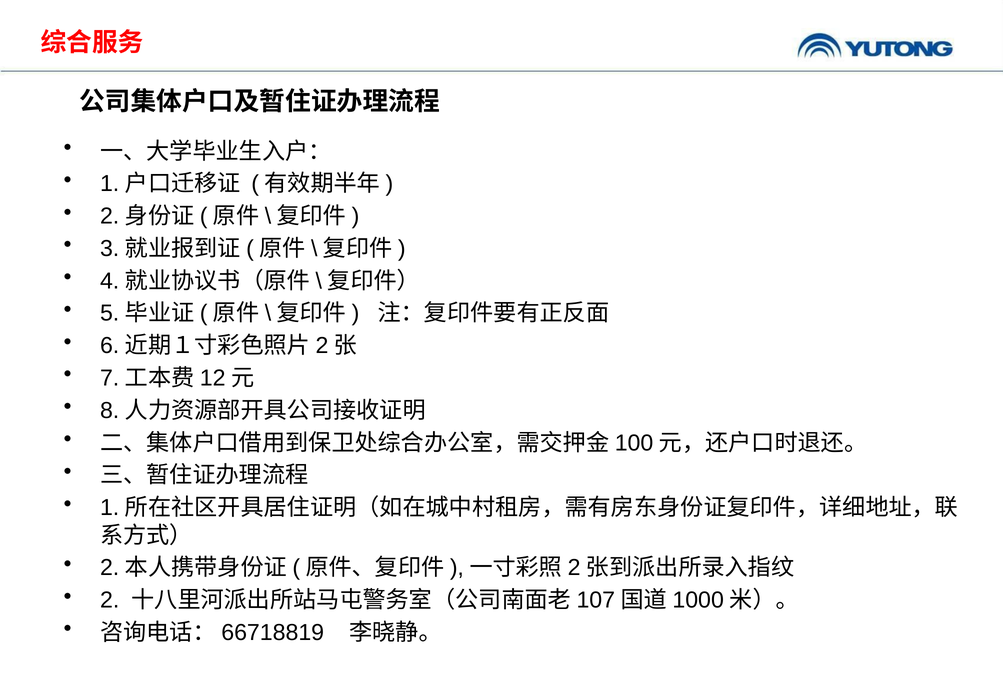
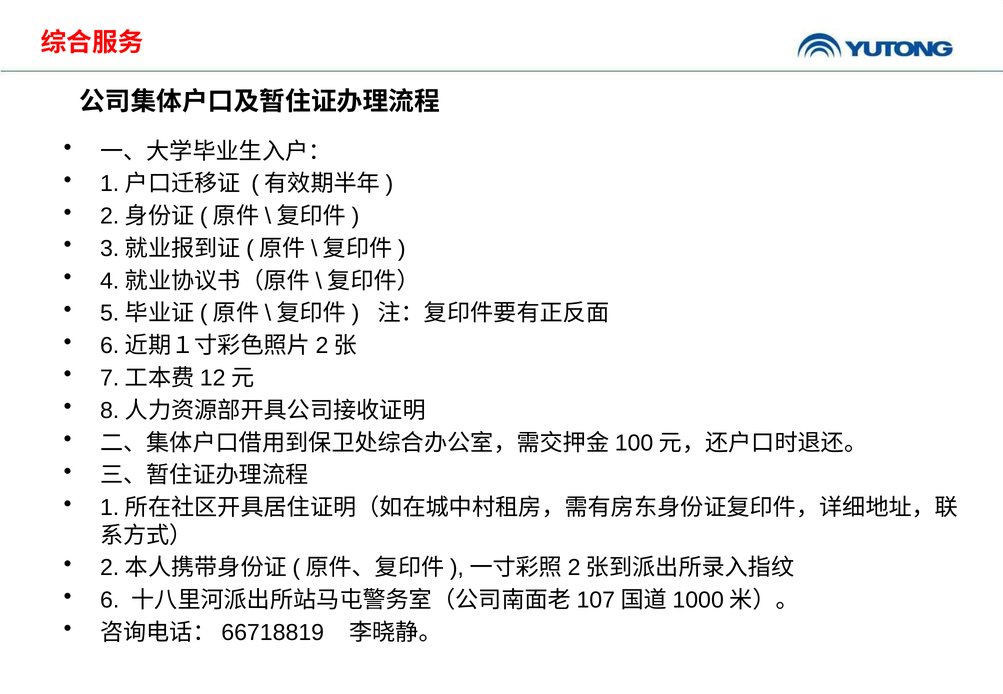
2: 2 -> 6
